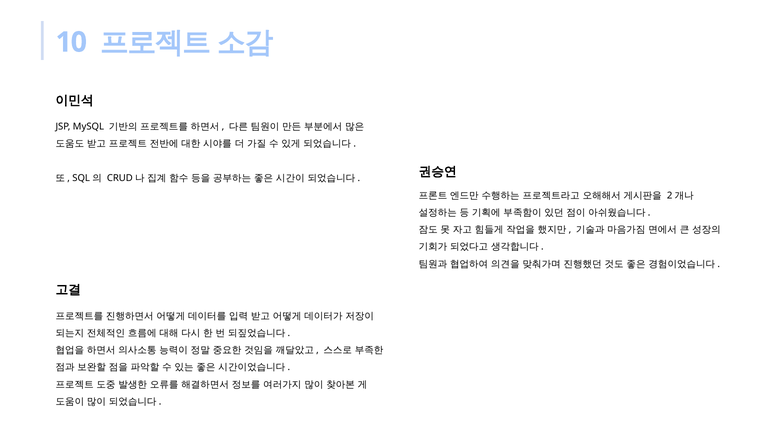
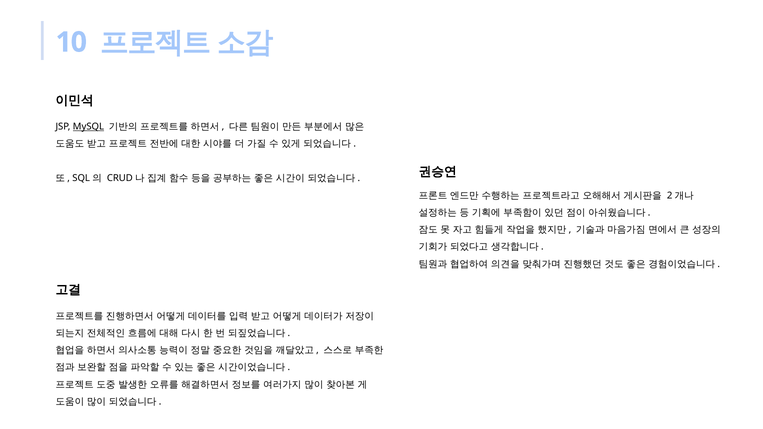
MySQL underline: none -> present
